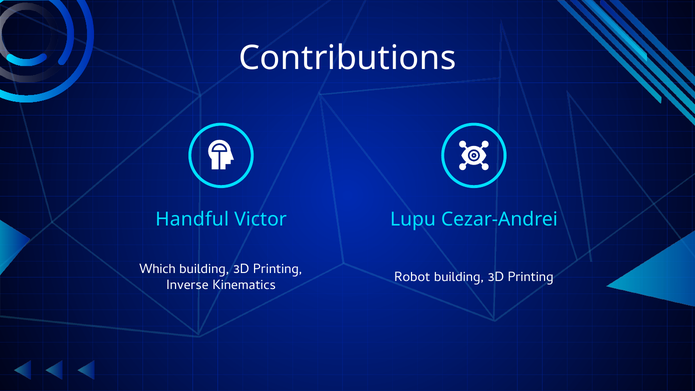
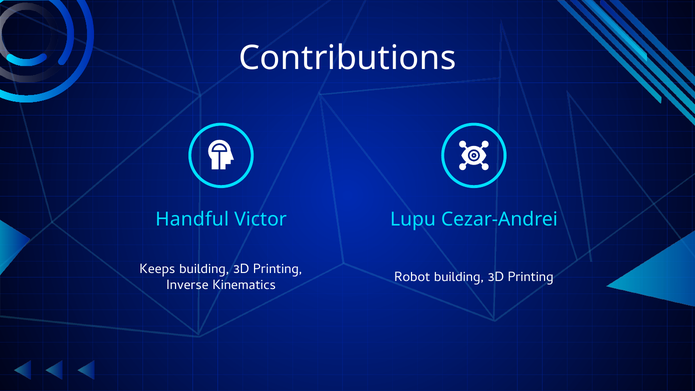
Which: Which -> Keeps
